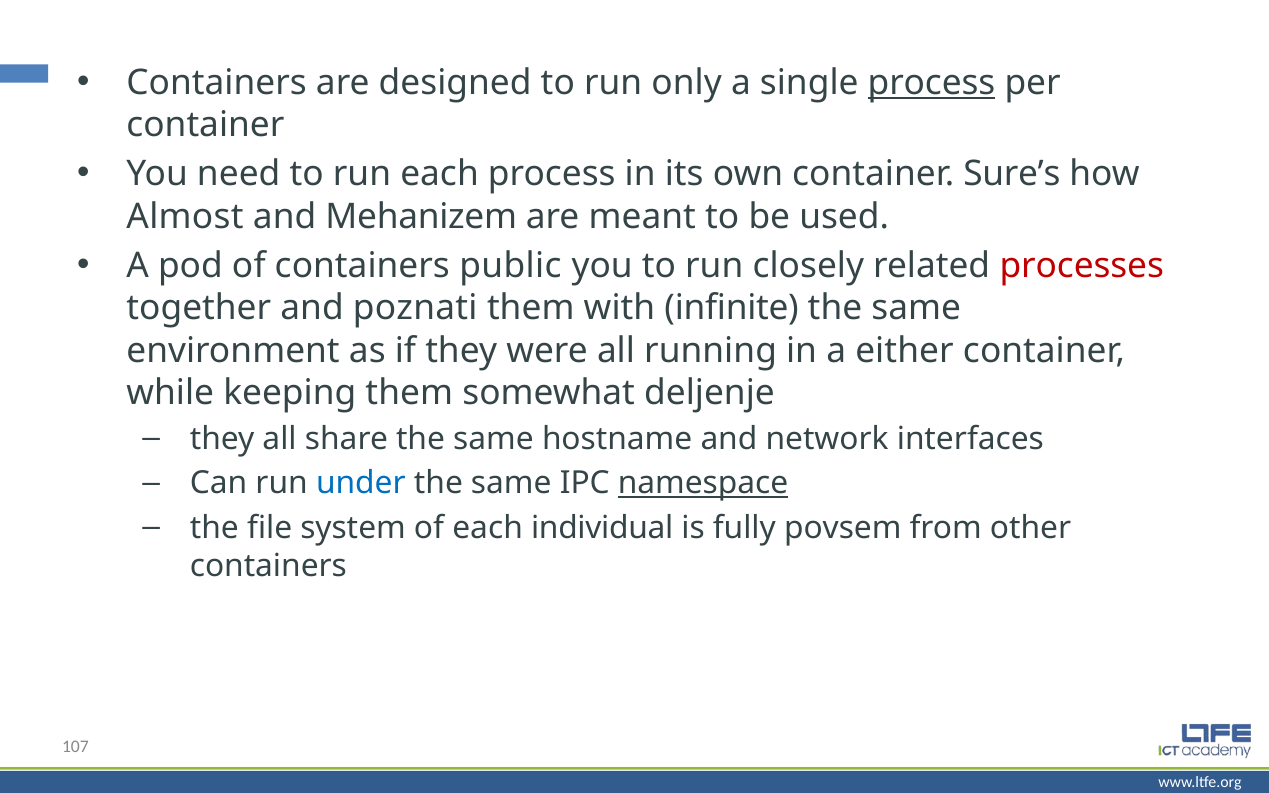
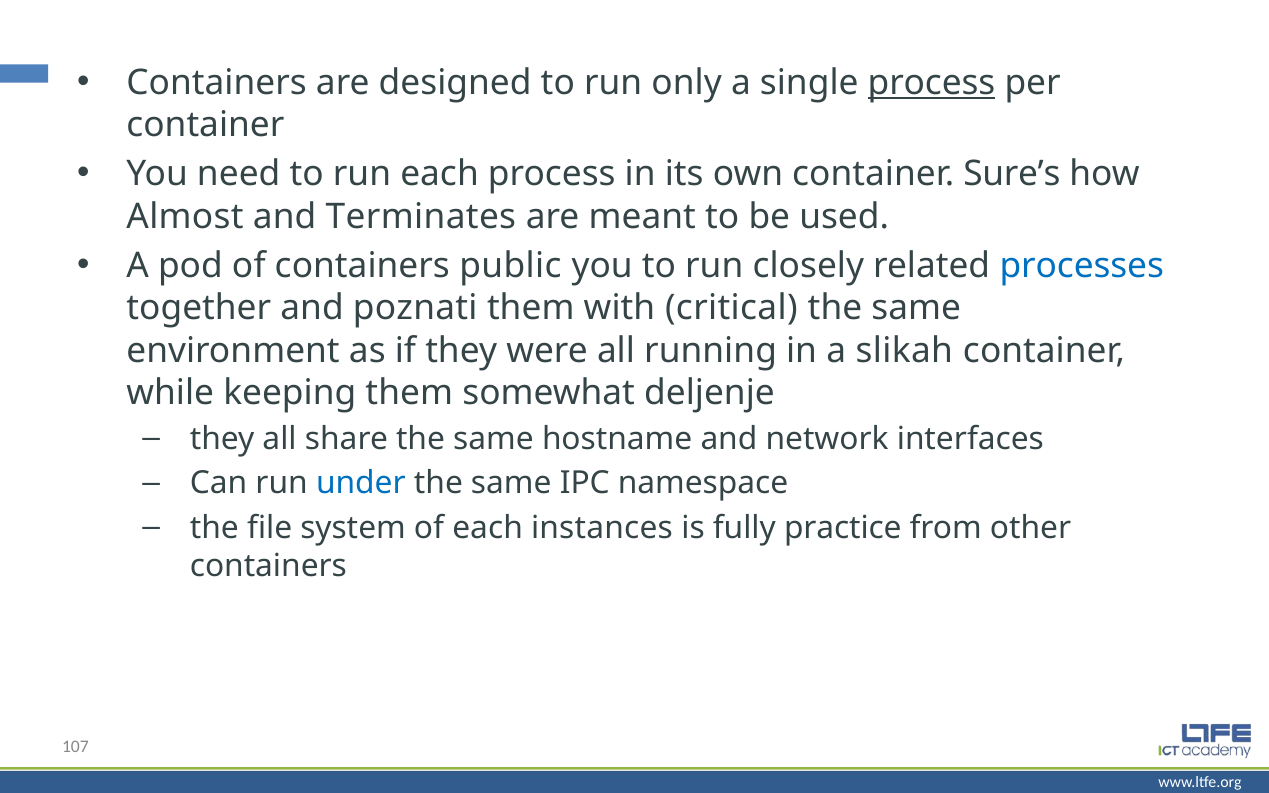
Mehanizem: Mehanizem -> Terminates
processes colour: red -> blue
infinite: infinite -> critical
either: either -> slikah
namespace underline: present -> none
individual: individual -> instances
povsem: povsem -> practice
